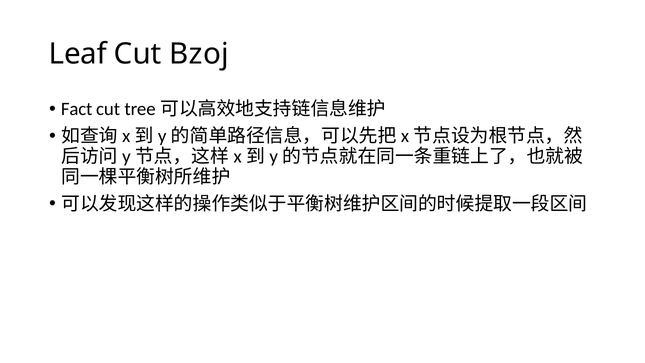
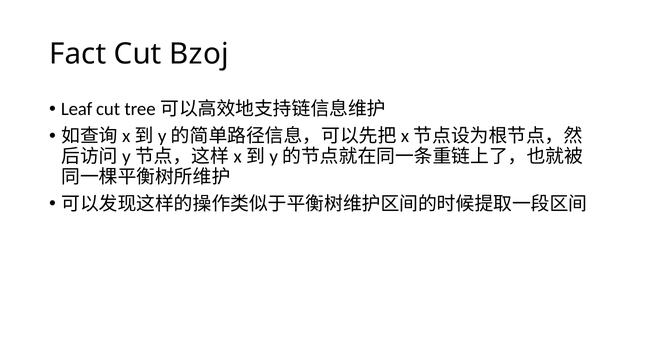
Leaf: Leaf -> Fact
Fact: Fact -> Leaf
